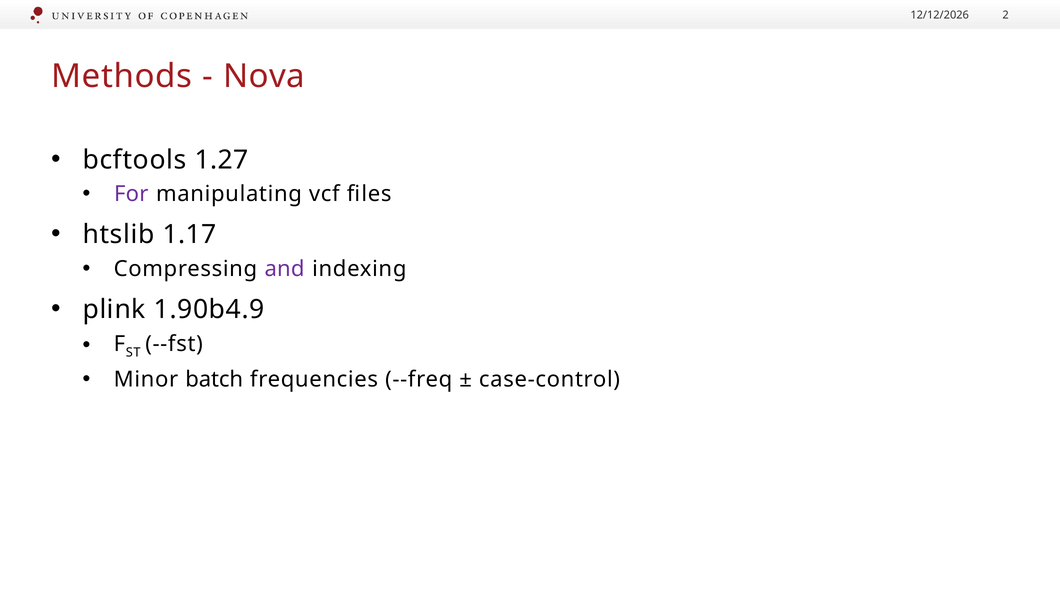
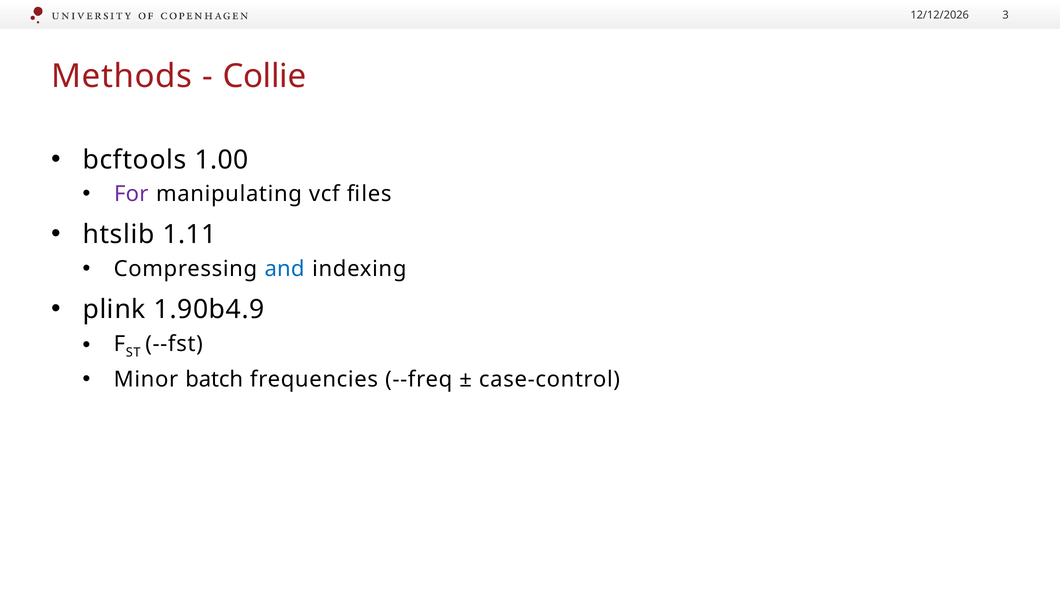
2: 2 -> 3
Nova: Nova -> Collie
1.27: 1.27 -> 1.00
1.17: 1.17 -> 1.11
and colour: purple -> blue
